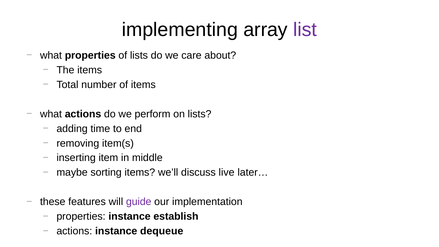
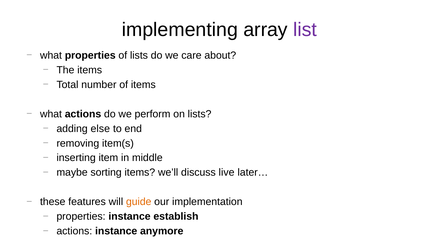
time: time -> else
guide colour: purple -> orange
dequeue: dequeue -> anymore
